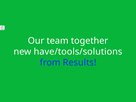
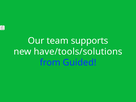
together: together -> supports
Results: Results -> Guided
